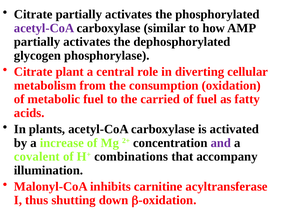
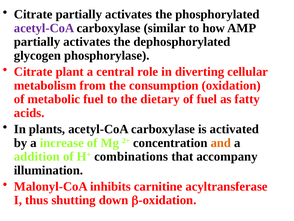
carried: carried -> dietary
and colour: purple -> orange
covalent: covalent -> addition
